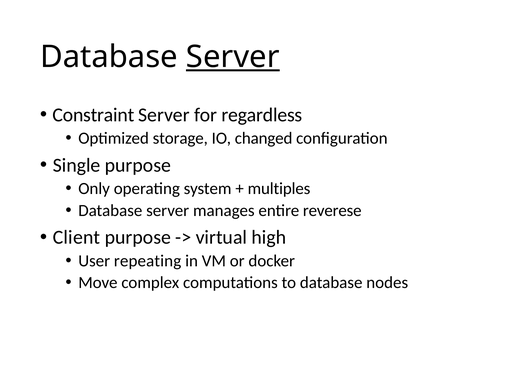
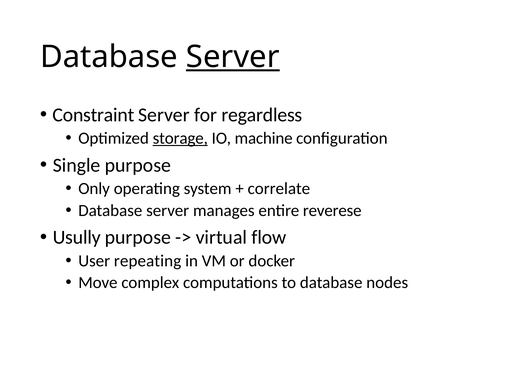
storage underline: none -> present
changed: changed -> machine
multiples: multiples -> correlate
Client: Client -> Usully
high: high -> flow
